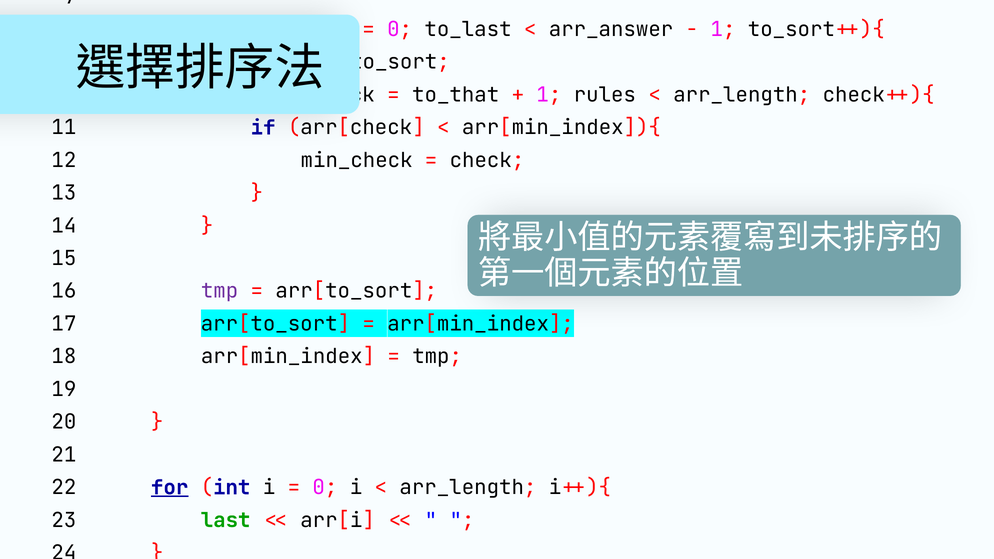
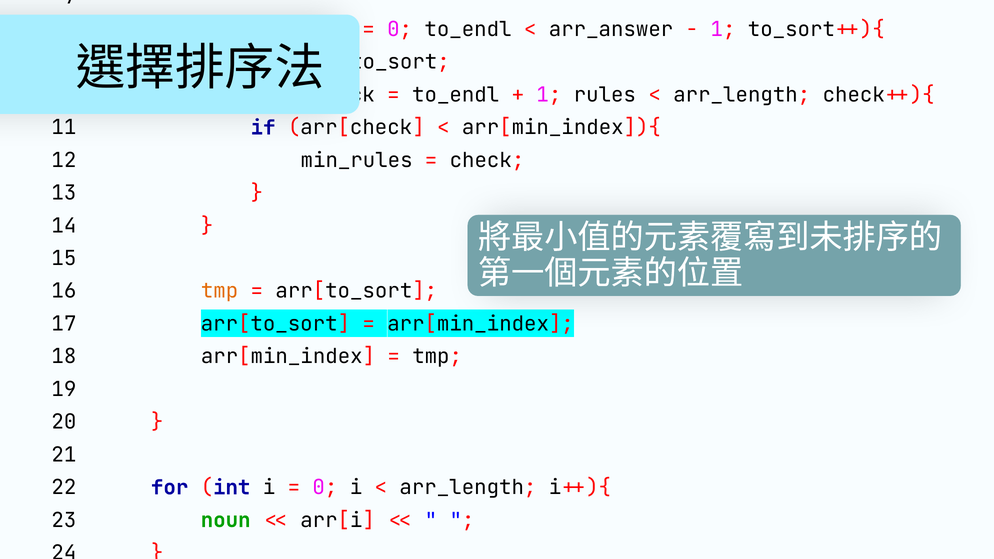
0 to_last: to_last -> to_endl
to_that at (456, 95): to_that -> to_endl
min_check: min_check -> min_rules
tmp at (220, 291) colour: purple -> orange
for at (170, 488) underline: present -> none
last: last -> noun
